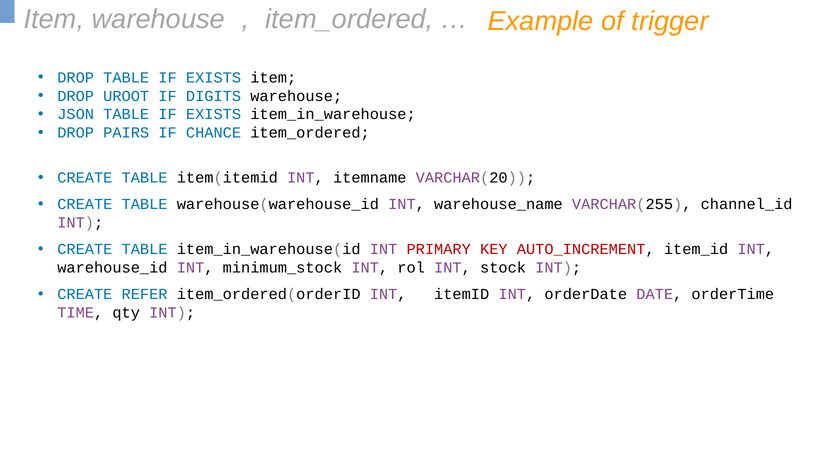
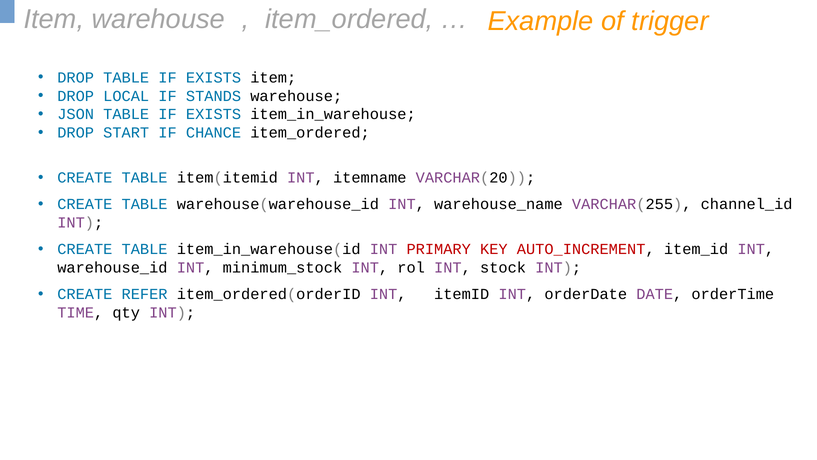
UROOT: UROOT -> LOCAL
DIGITS: DIGITS -> STANDS
PAIRS: PAIRS -> START
